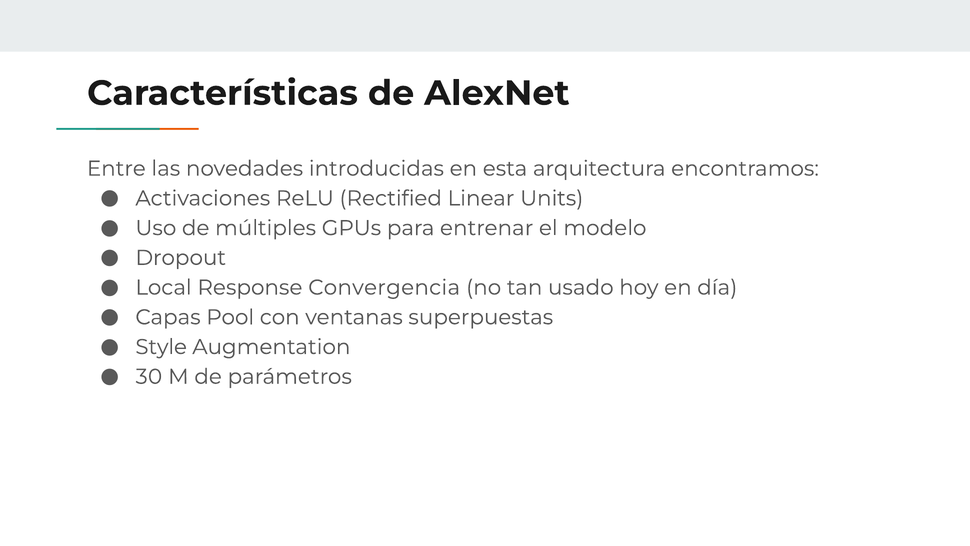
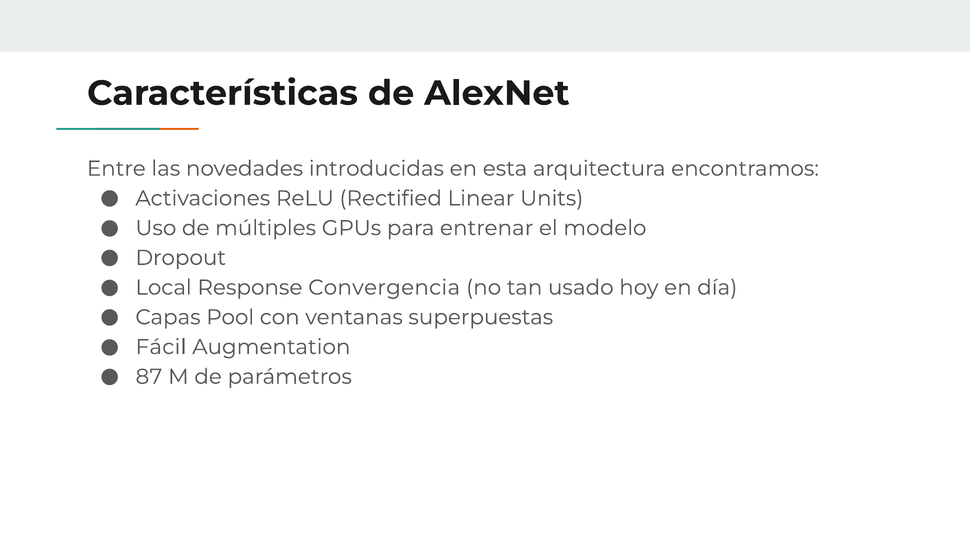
Style: Style -> Fácil
30: 30 -> 87
